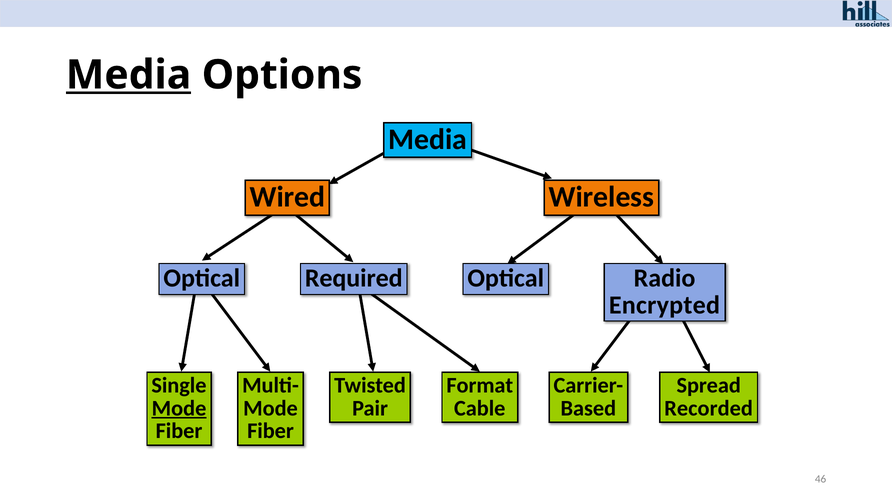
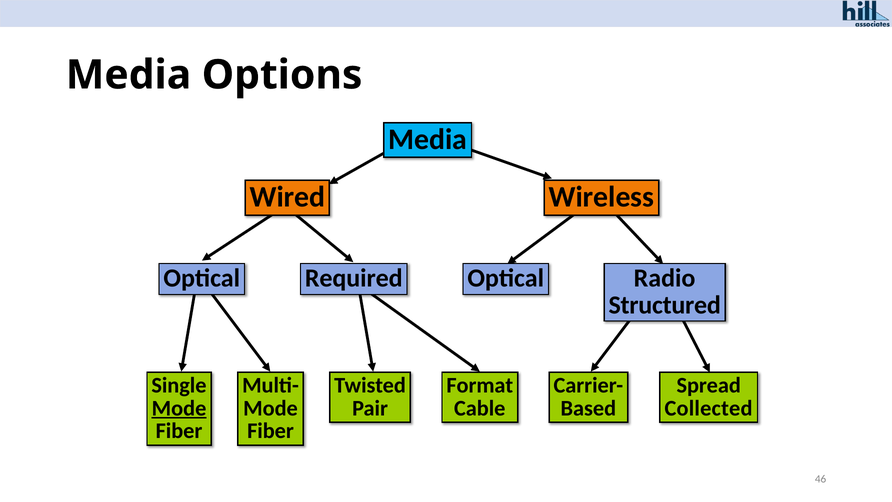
Media at (129, 75) underline: present -> none
Encrypted: Encrypted -> Structured
Recorded: Recorded -> Collected
